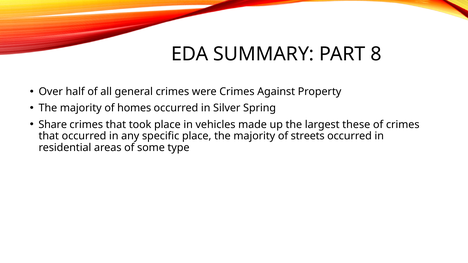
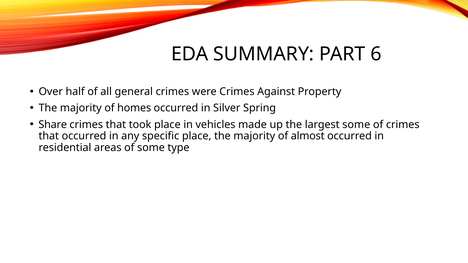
8: 8 -> 6
largest these: these -> some
streets: streets -> almost
